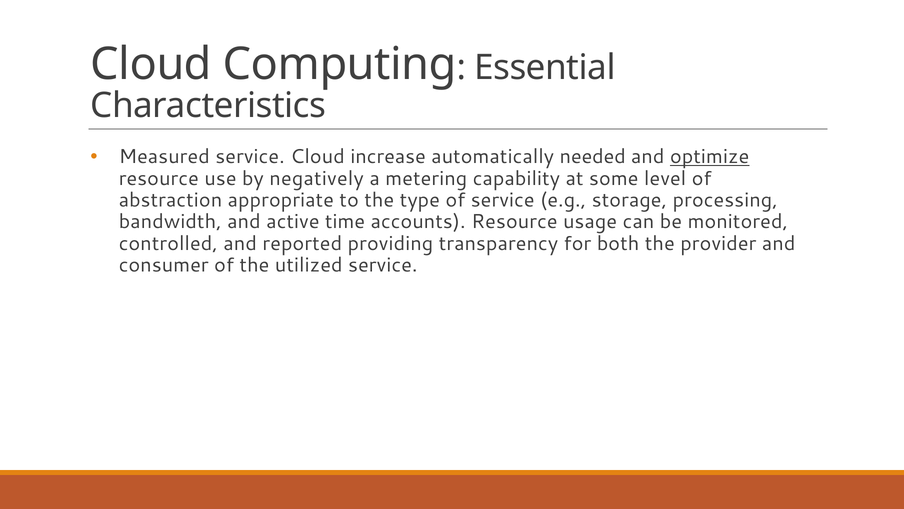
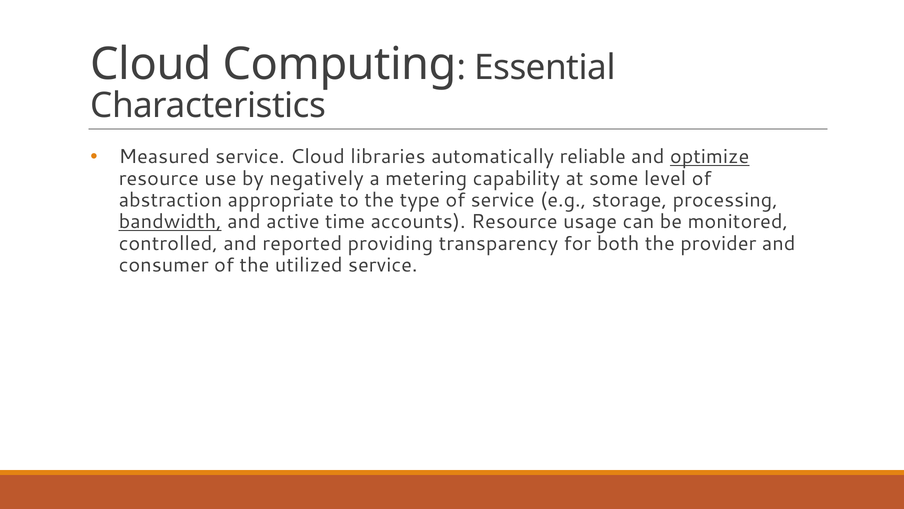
increase: increase -> libraries
needed: needed -> reliable
bandwidth underline: none -> present
